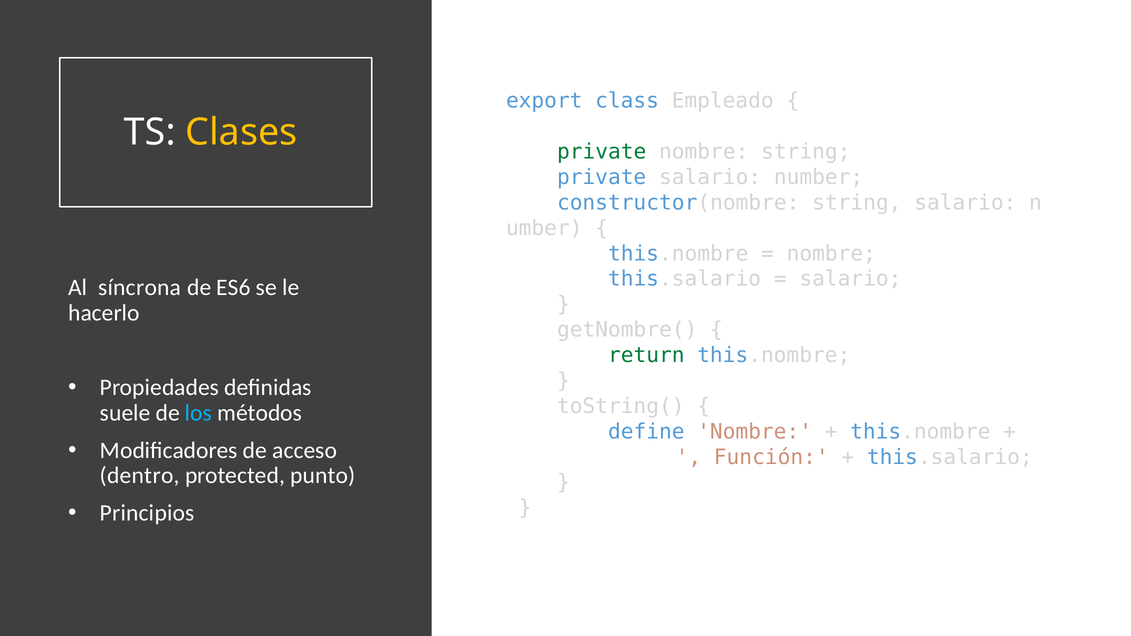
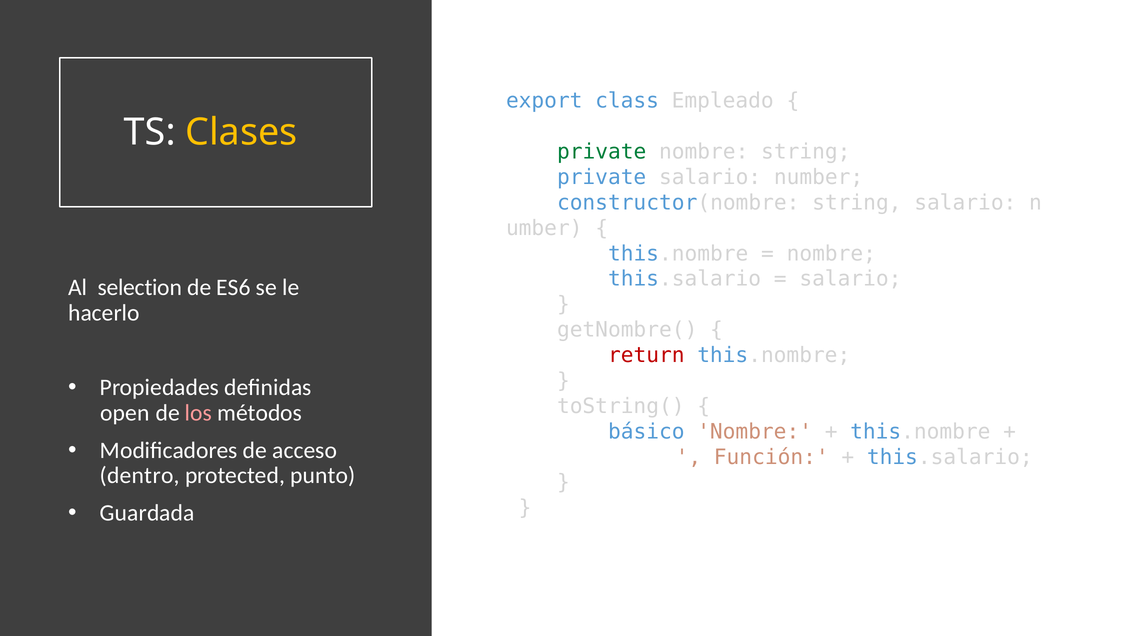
síncrona: síncrona -> selection
return colour: green -> red
suele: suele -> open
los colour: light blue -> pink
define: define -> básico
Principios: Principios -> Guardada
